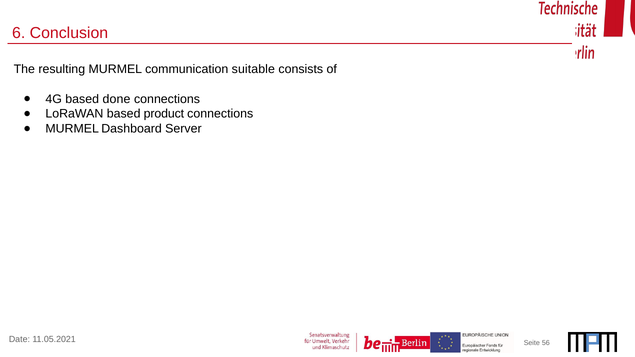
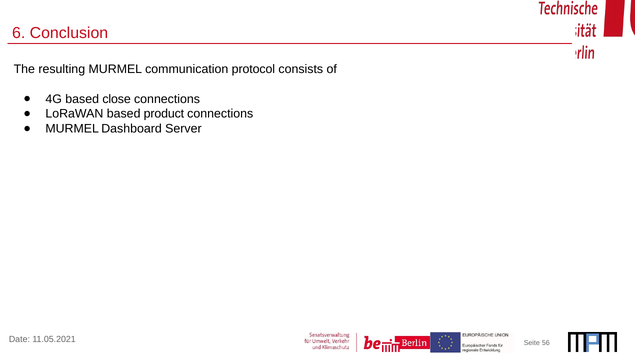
suitable: suitable -> protocol
done: done -> close
